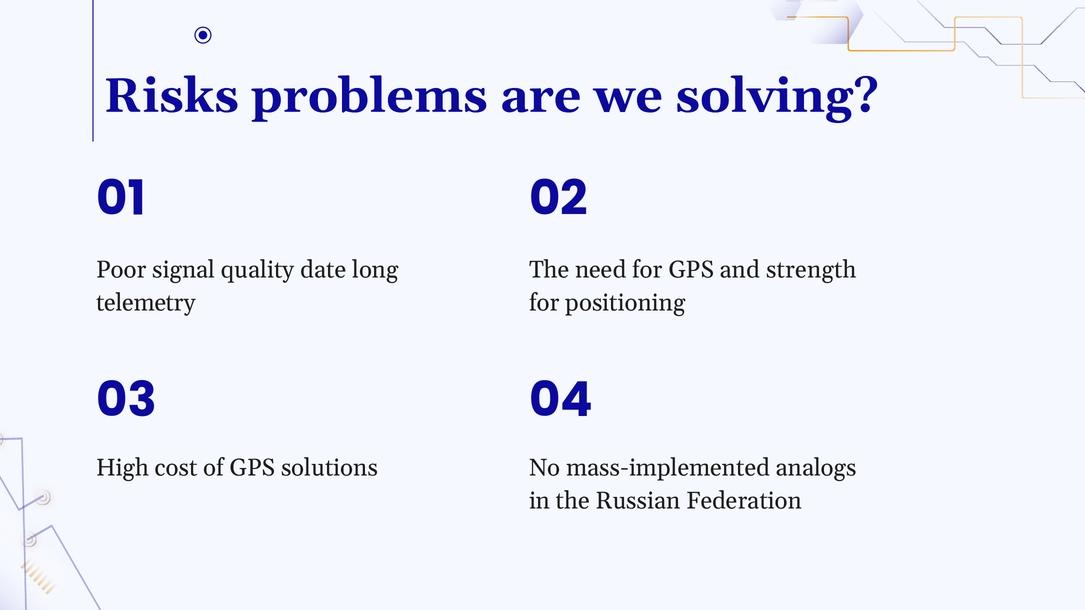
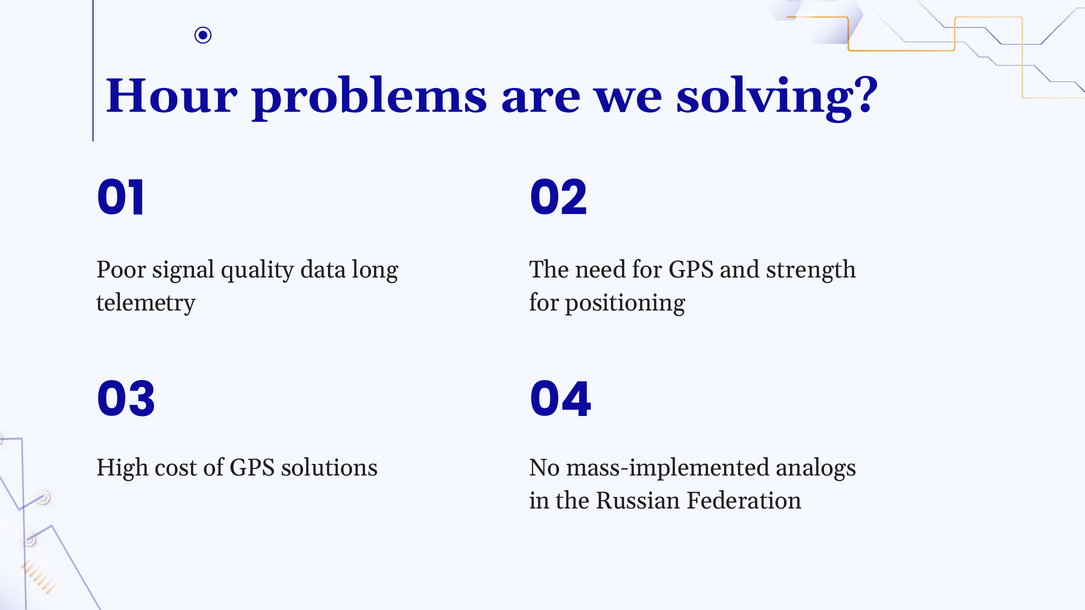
Risks: Risks -> Hour
date: date -> data
